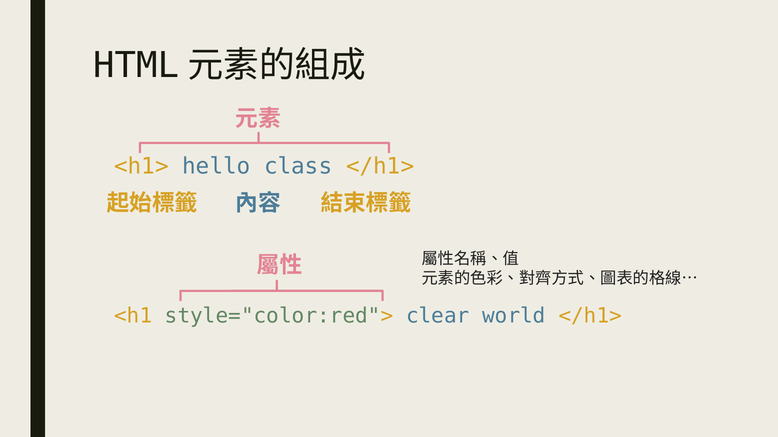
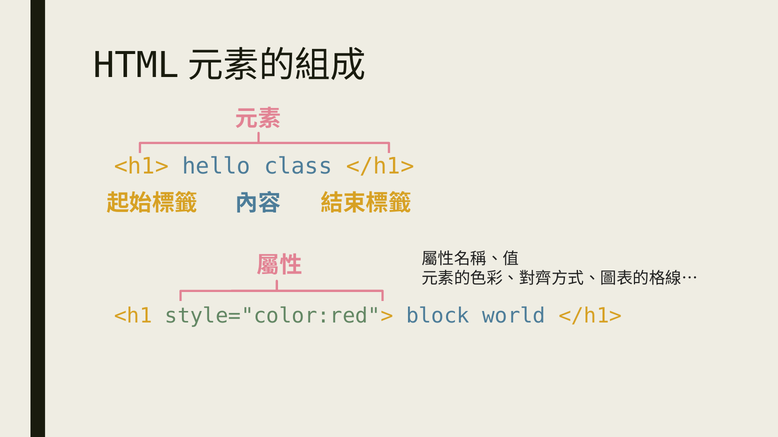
clear: clear -> block
